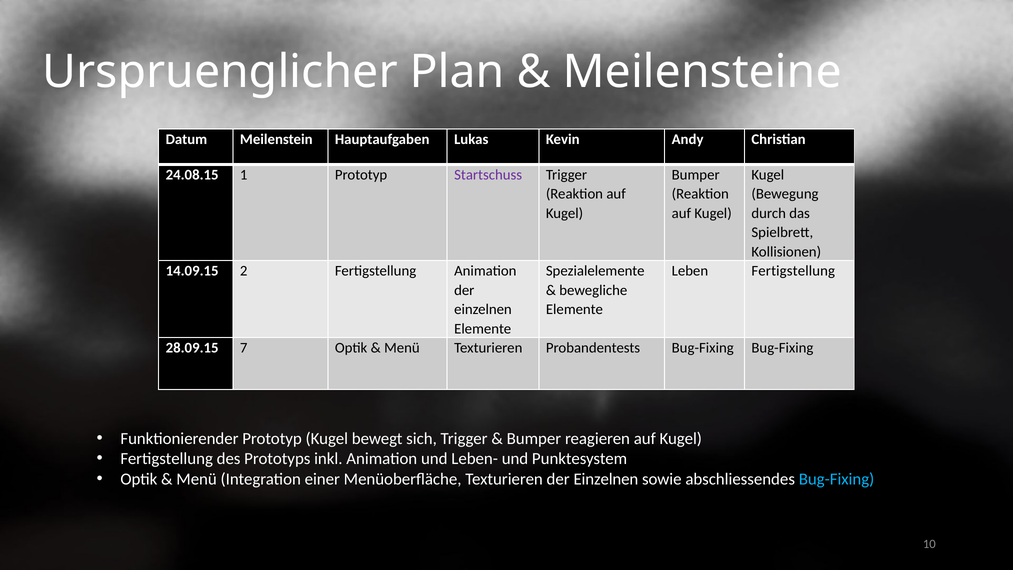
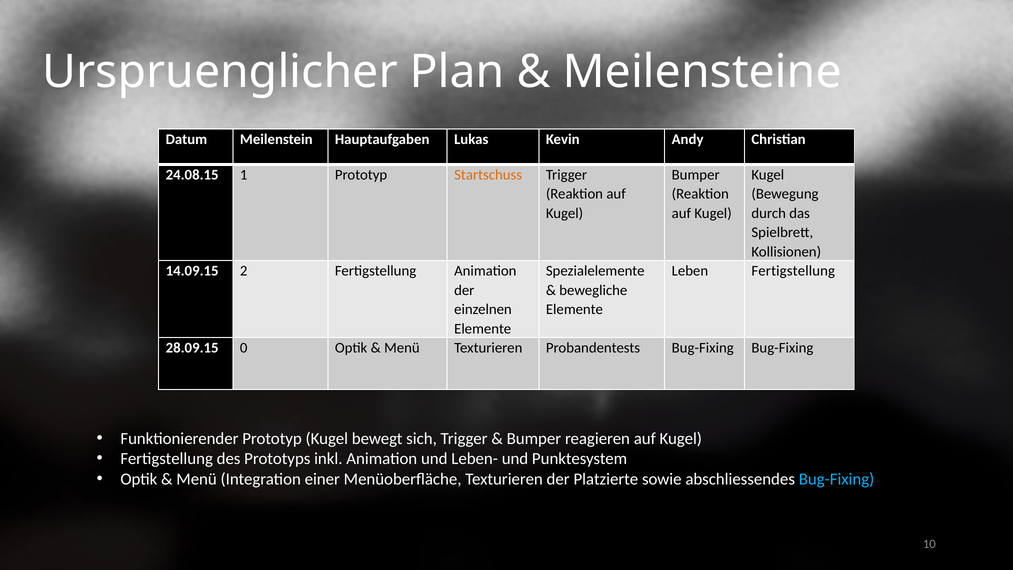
Startschuss colour: purple -> orange
7: 7 -> 0
Texturieren der Einzelnen: Einzelnen -> Platzierte
